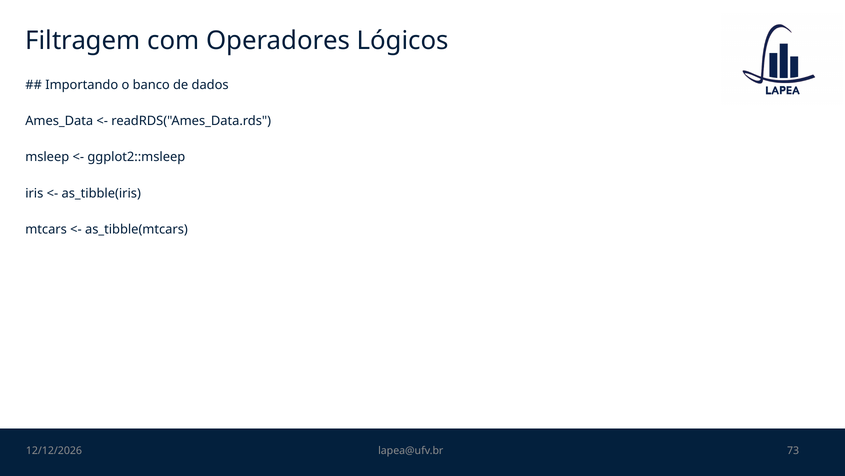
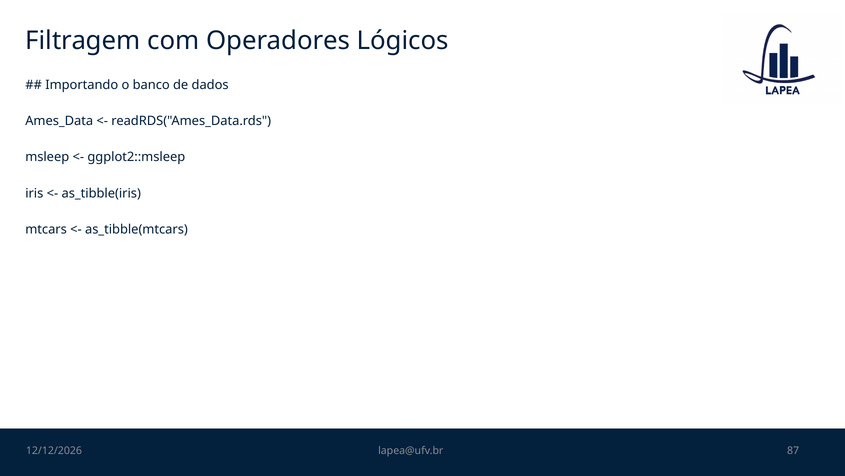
73: 73 -> 87
